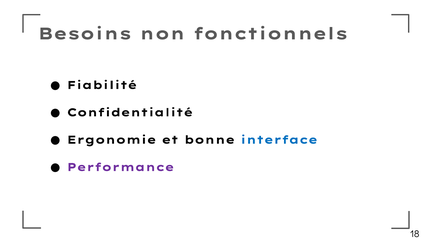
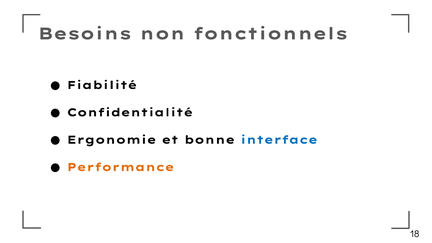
Performance colour: purple -> orange
